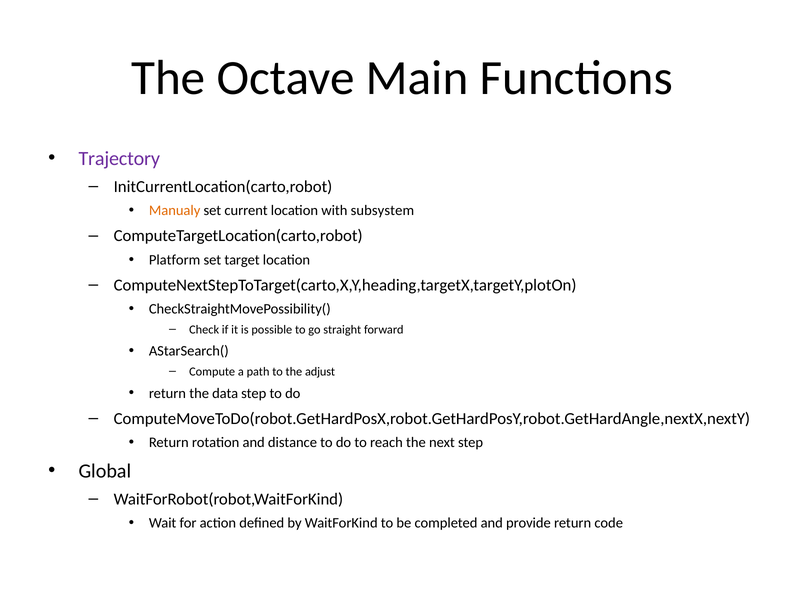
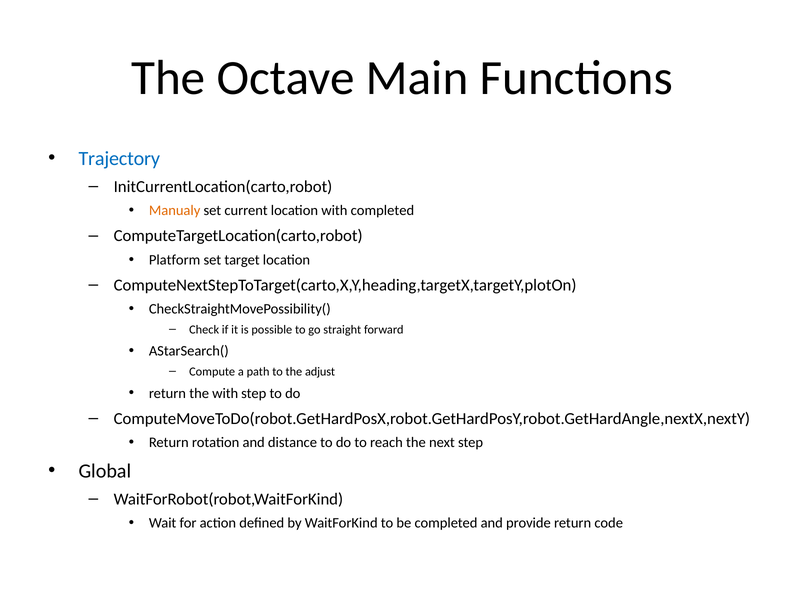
Trajectory colour: purple -> blue
with subsystem: subsystem -> completed
the data: data -> with
